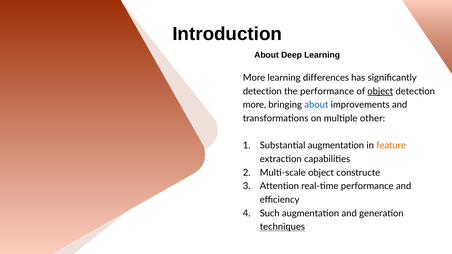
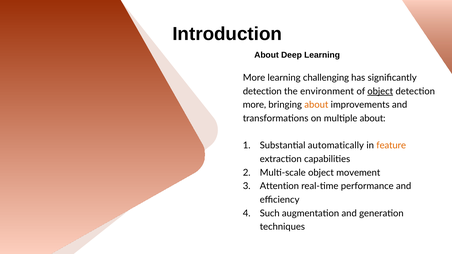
differences: differences -> challenging
the performance: performance -> environment
about at (316, 105) colour: blue -> orange
multiple other: other -> about
Substantial augmentation: augmentation -> automatically
constructe: constructe -> movement
techniques underline: present -> none
